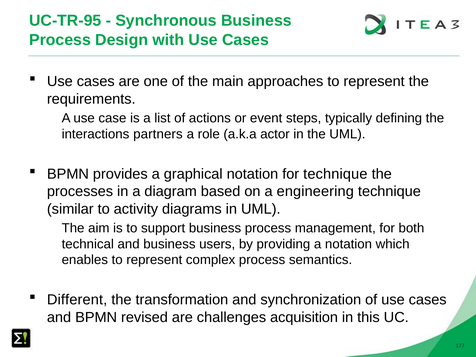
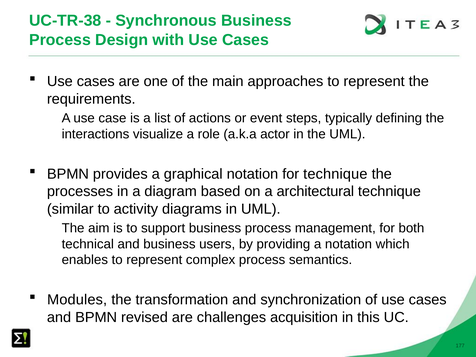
UC-TR-95: UC-TR-95 -> UC-TR-38
partners: partners -> visualize
engineering: engineering -> architectural
Different: Different -> Modules
